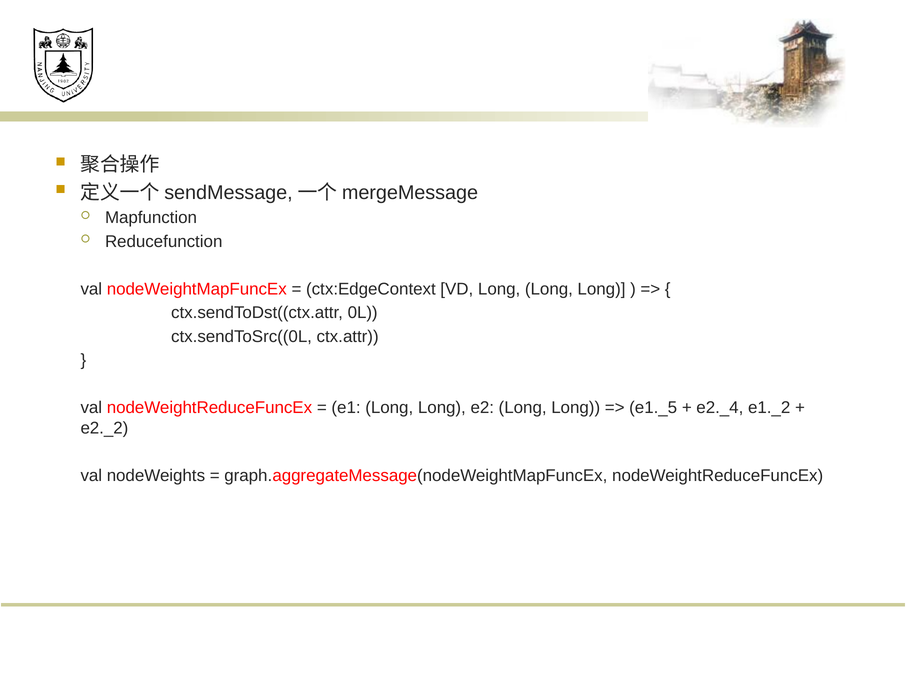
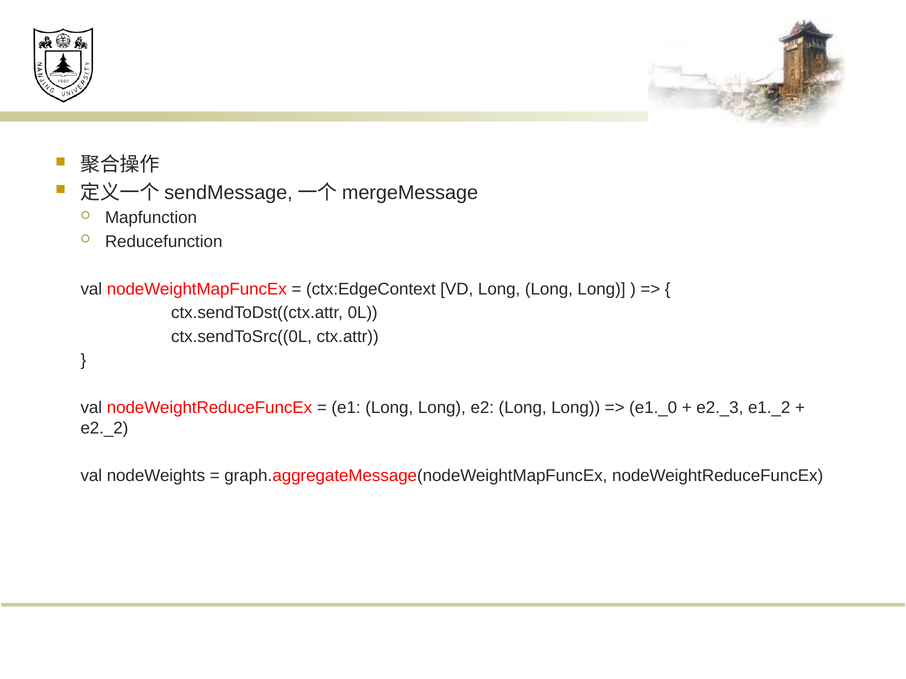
e1._5: e1._5 -> e1._0
e2._4: e2._4 -> e2._3
